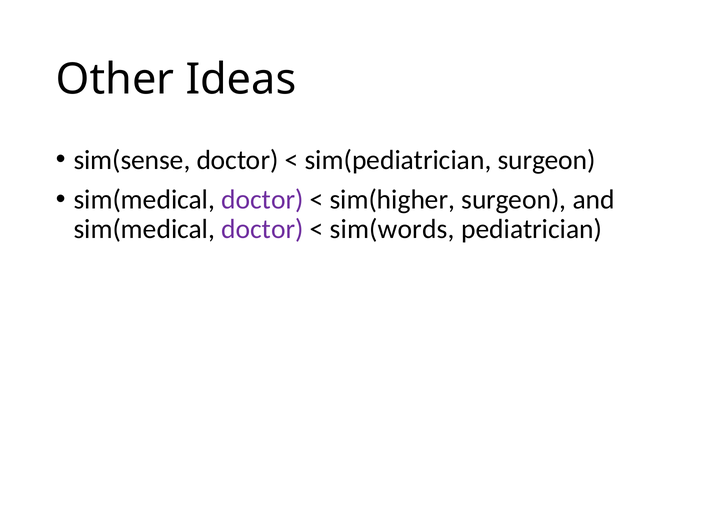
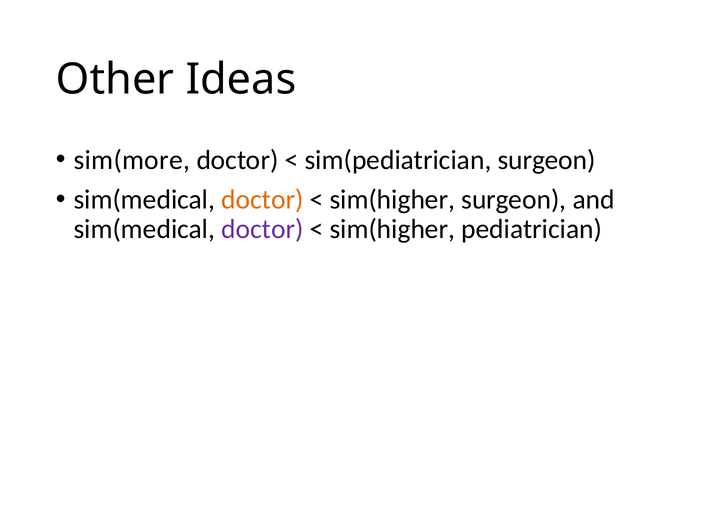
sim(sense: sim(sense -> sim(more
doctor at (262, 199) colour: purple -> orange
sim(words at (392, 229): sim(words -> sim(higher
